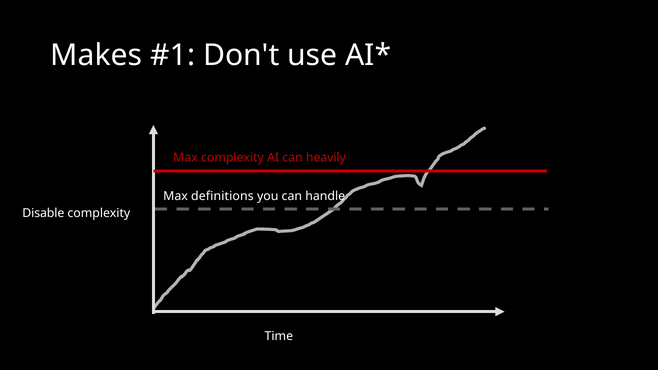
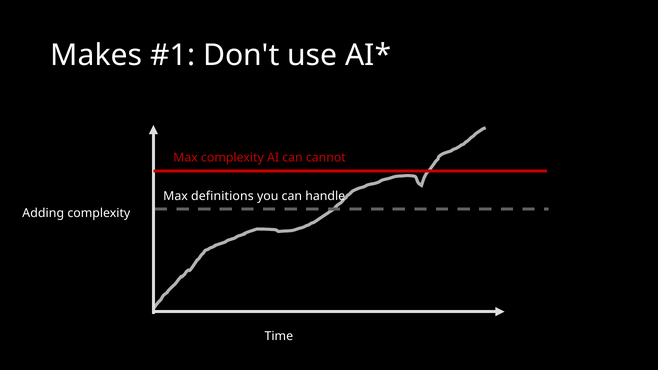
heavily: heavily -> cannot
Disable: Disable -> Adding
